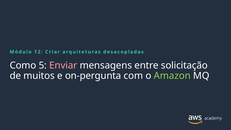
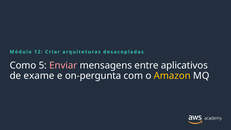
solicitação: solicitação -> aplicativos
muitos: muitos -> exame
Amazon colour: light green -> yellow
